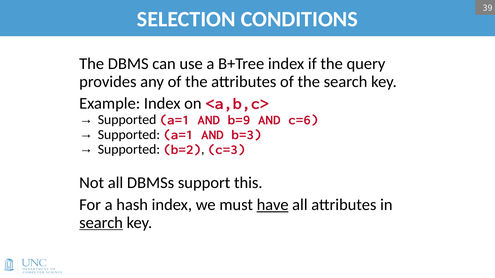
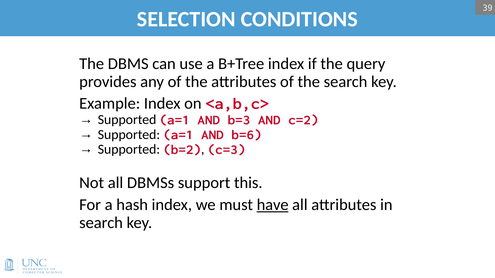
b=9: b=9 -> b=3
c=6: c=6 -> c=2
b=3: b=3 -> b=6
search at (101, 223) underline: present -> none
